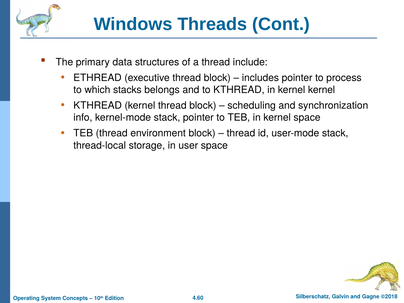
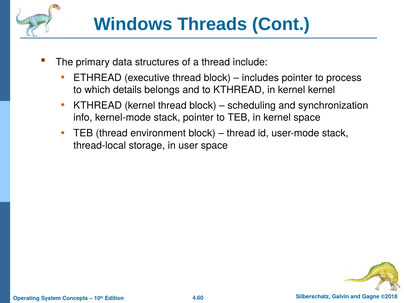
stacks: stacks -> details
